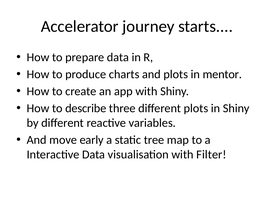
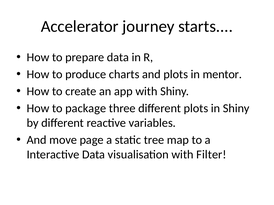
describe: describe -> package
early: early -> page
